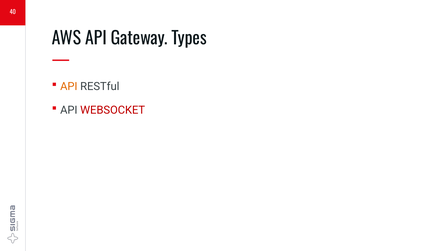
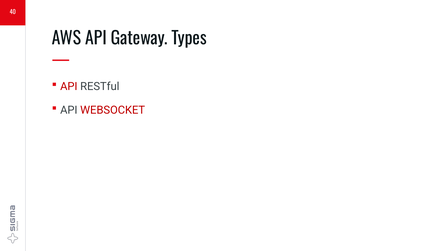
API at (69, 86) colour: orange -> red
